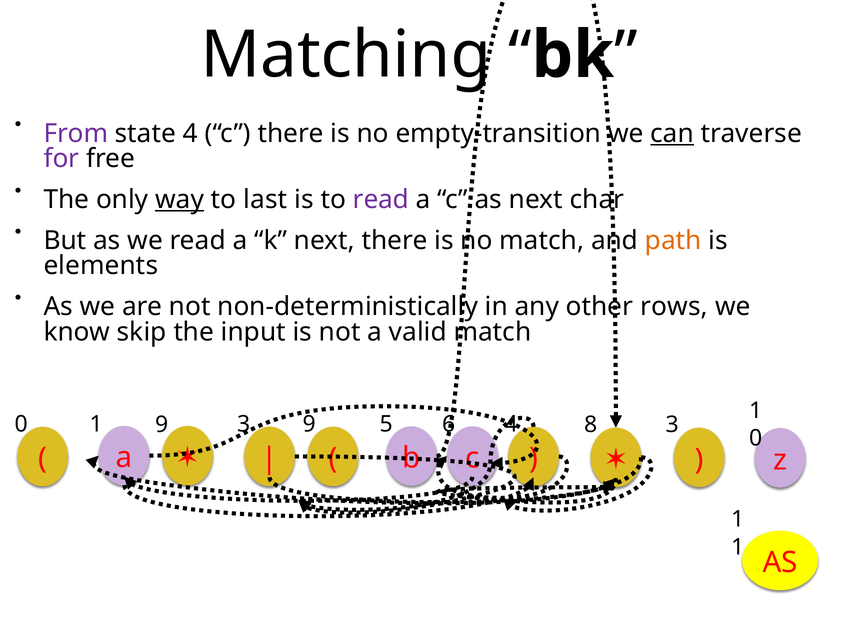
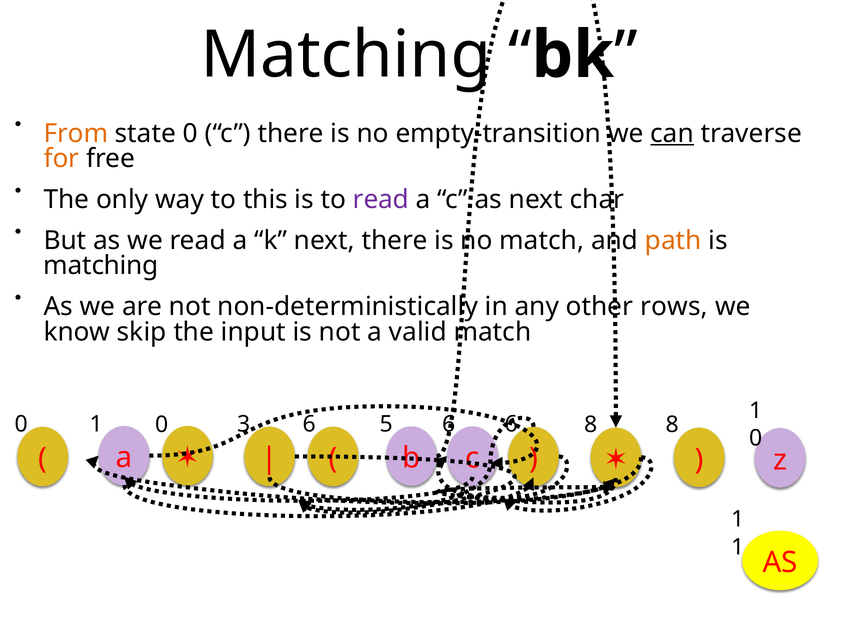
From colour: purple -> orange
state 4: 4 -> 0
for colour: purple -> orange
way underline: present -> none
last: last -> this
elements at (101, 266): elements -> matching
0 1 9: 9 -> 0
3 9: 9 -> 6
6 4: 4 -> 6
8 3: 3 -> 8
